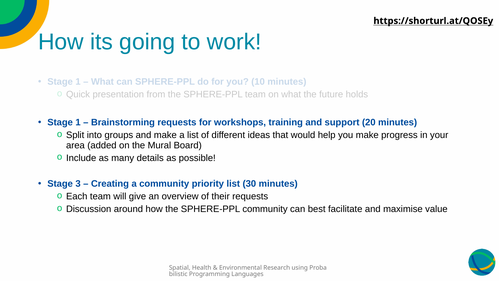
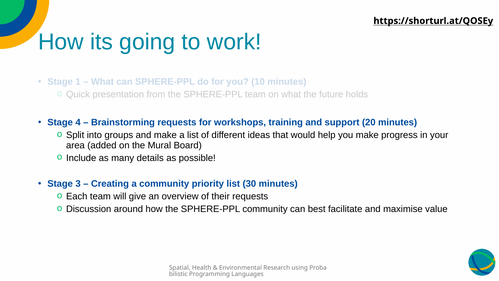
1 at (78, 122): 1 -> 4
